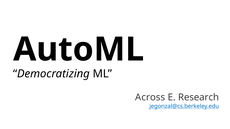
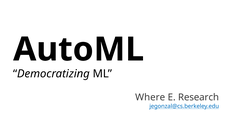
Across: Across -> Where
